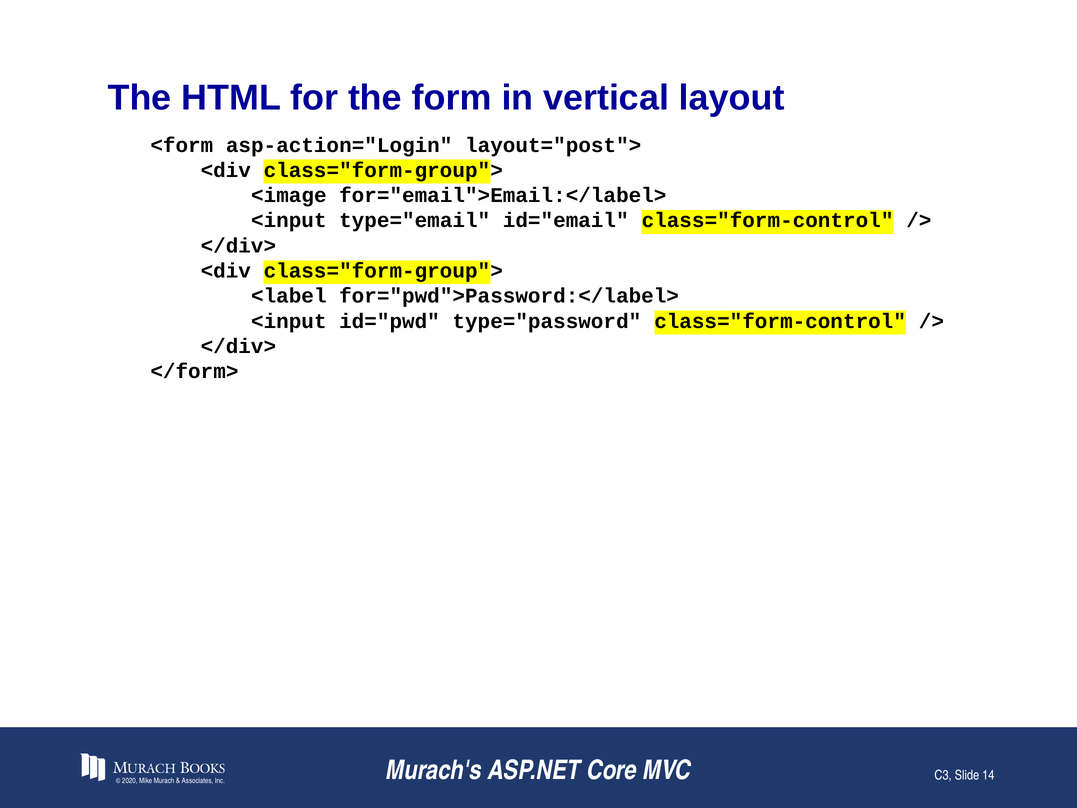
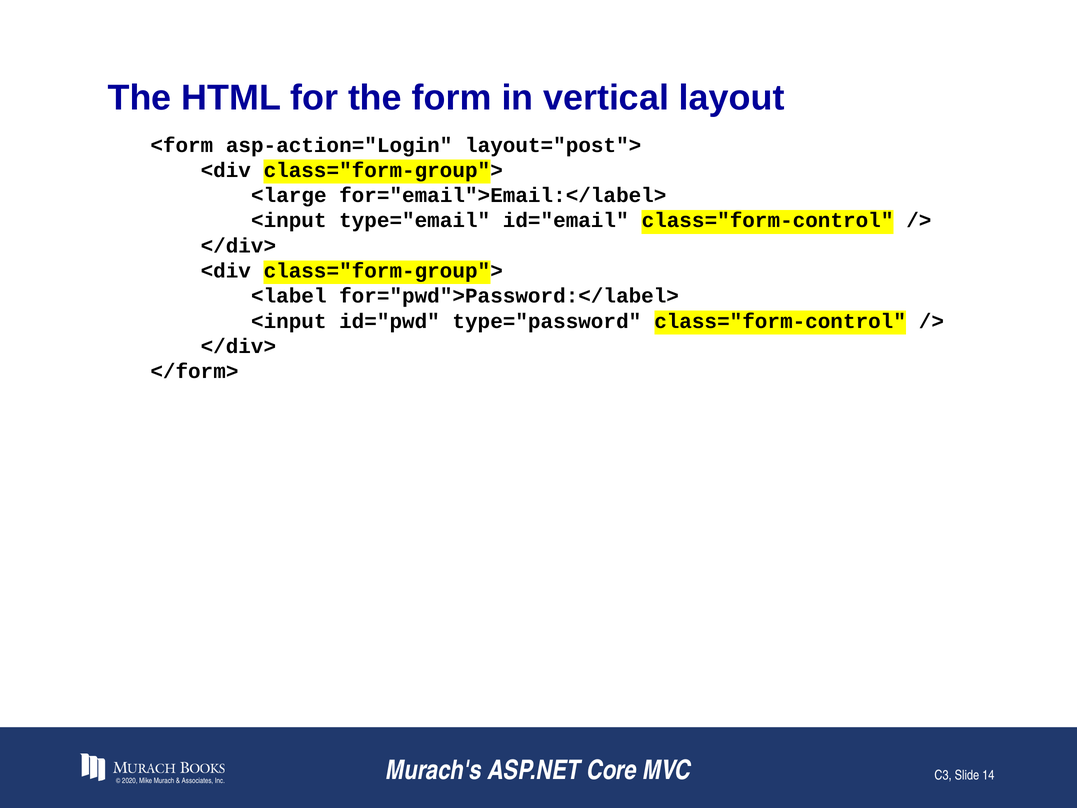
<image: <image -> <large
